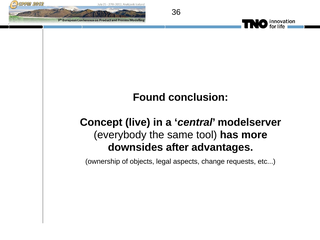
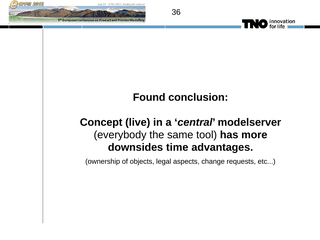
after: after -> time
